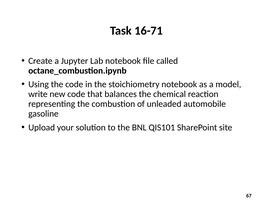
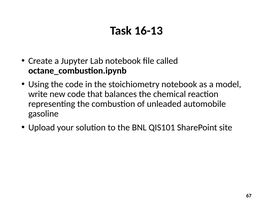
16-71: 16-71 -> 16-13
